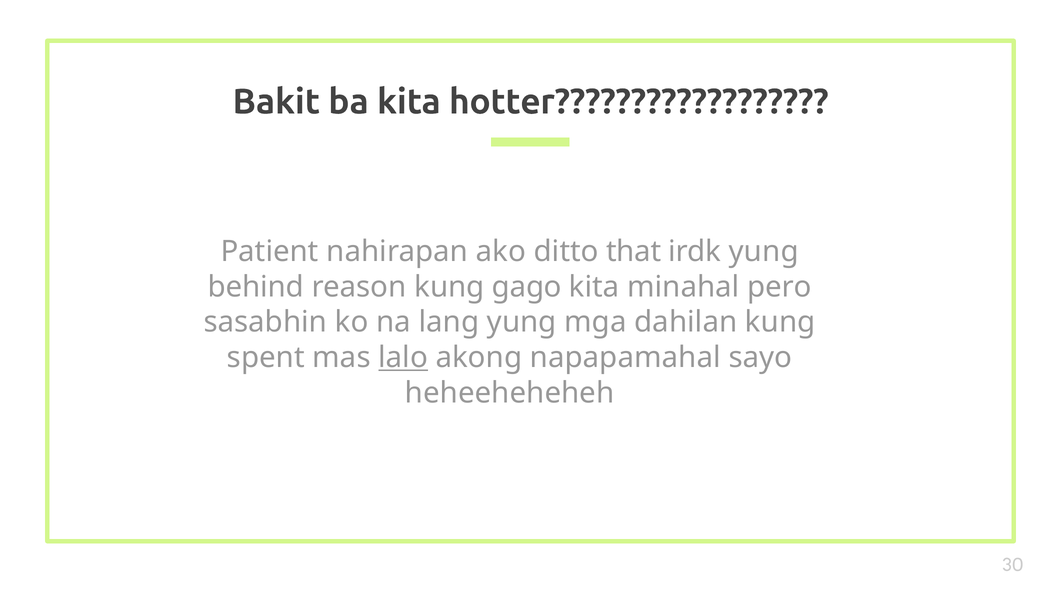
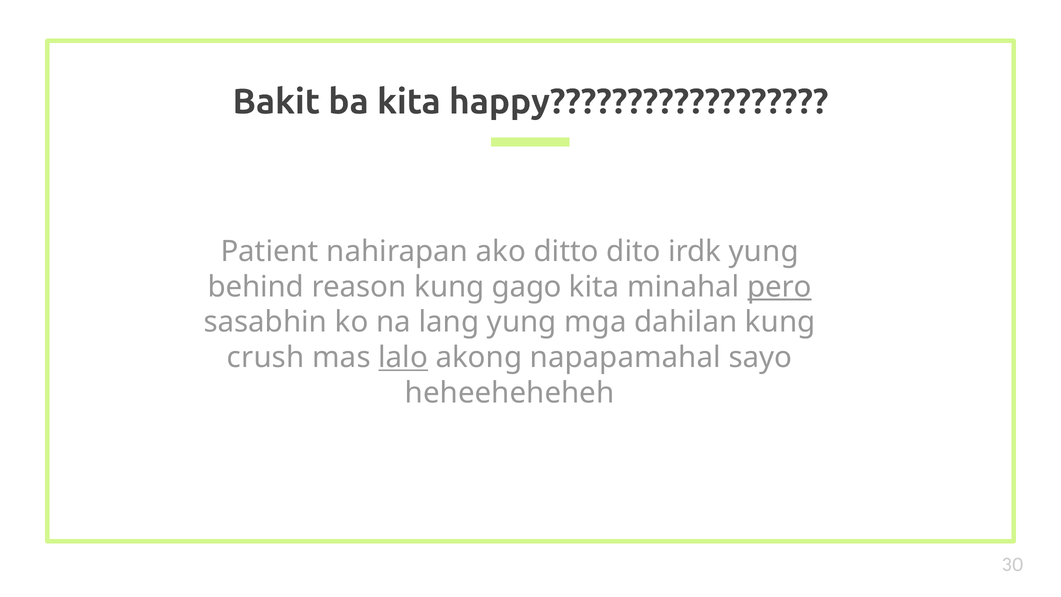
hotter: hotter -> happy
that: that -> dito
pero underline: none -> present
spent: spent -> crush
